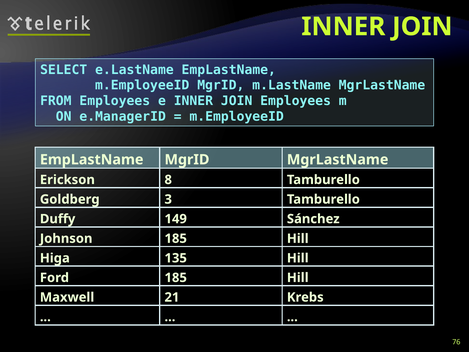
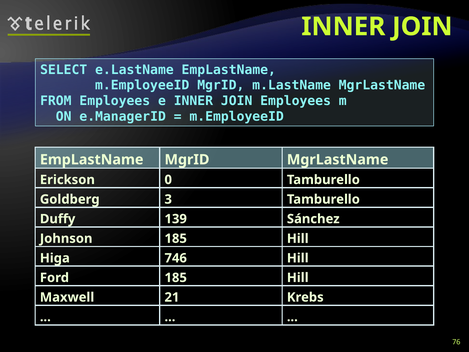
8: 8 -> 0
149: 149 -> 139
135: 135 -> 746
